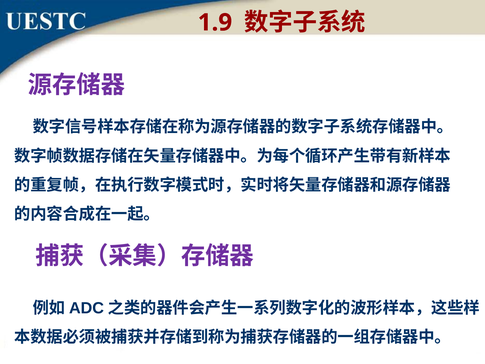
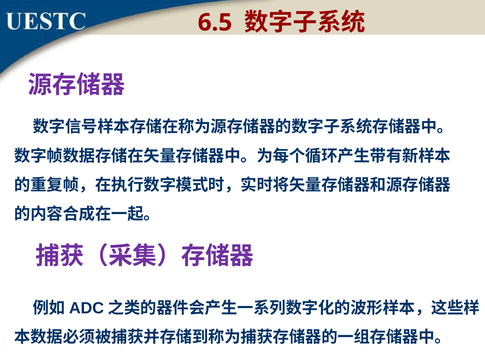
1.9: 1.9 -> 6.5
